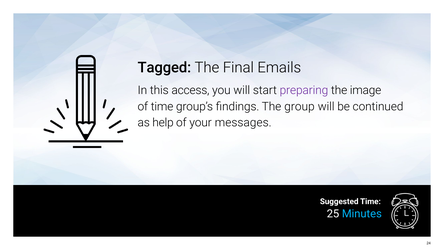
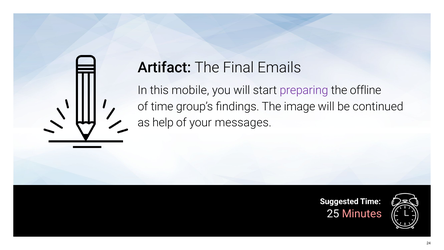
Tagged: Tagged -> Artifact
access: access -> mobile
image: image -> offline
group: group -> image
Minutes colour: light blue -> pink
